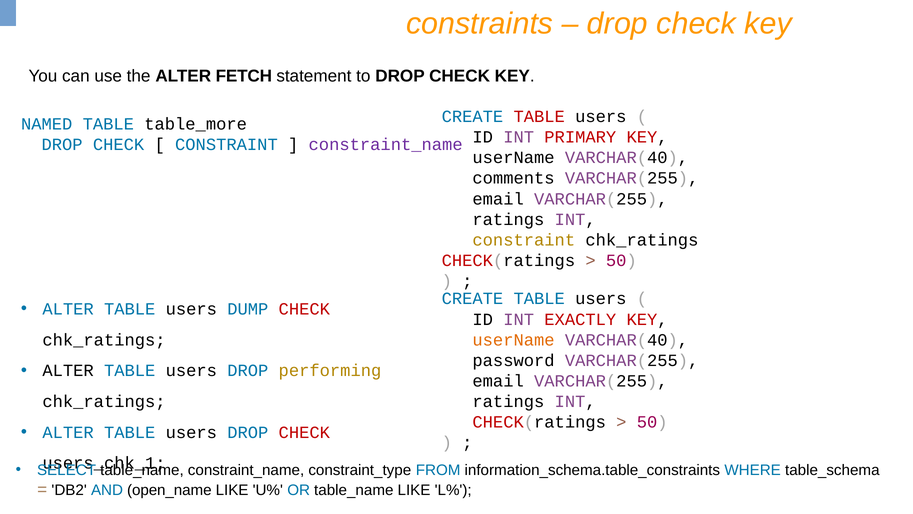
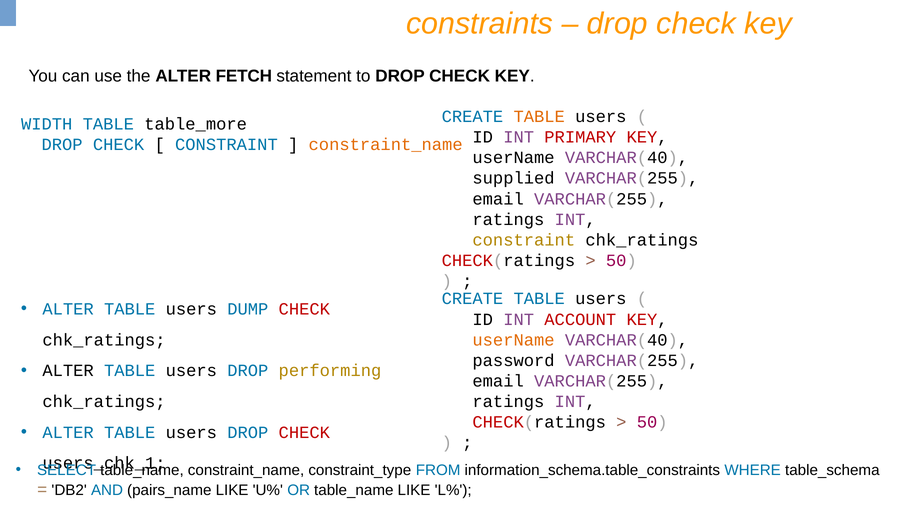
TABLE at (539, 117) colour: red -> orange
NAMED: NAMED -> WIDTH
constraint_name at (386, 145) colour: purple -> orange
comments: comments -> supplied
EXACTLY: EXACTLY -> ACCOUNT
open_name: open_name -> pairs_name
